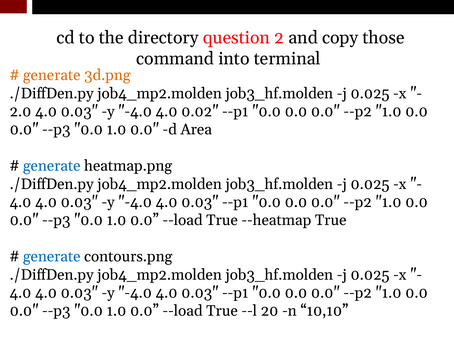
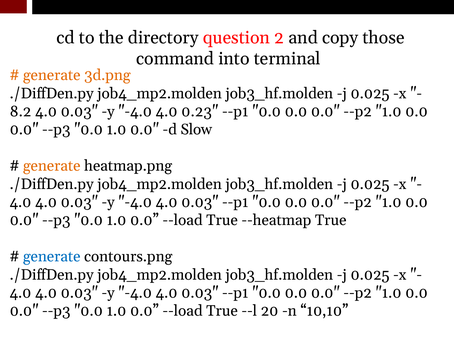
2.0: 2.0 -> 8.2
0.02: 0.02 -> 0.23
Area: Area -> Slow
generate at (52, 166) colour: blue -> orange
